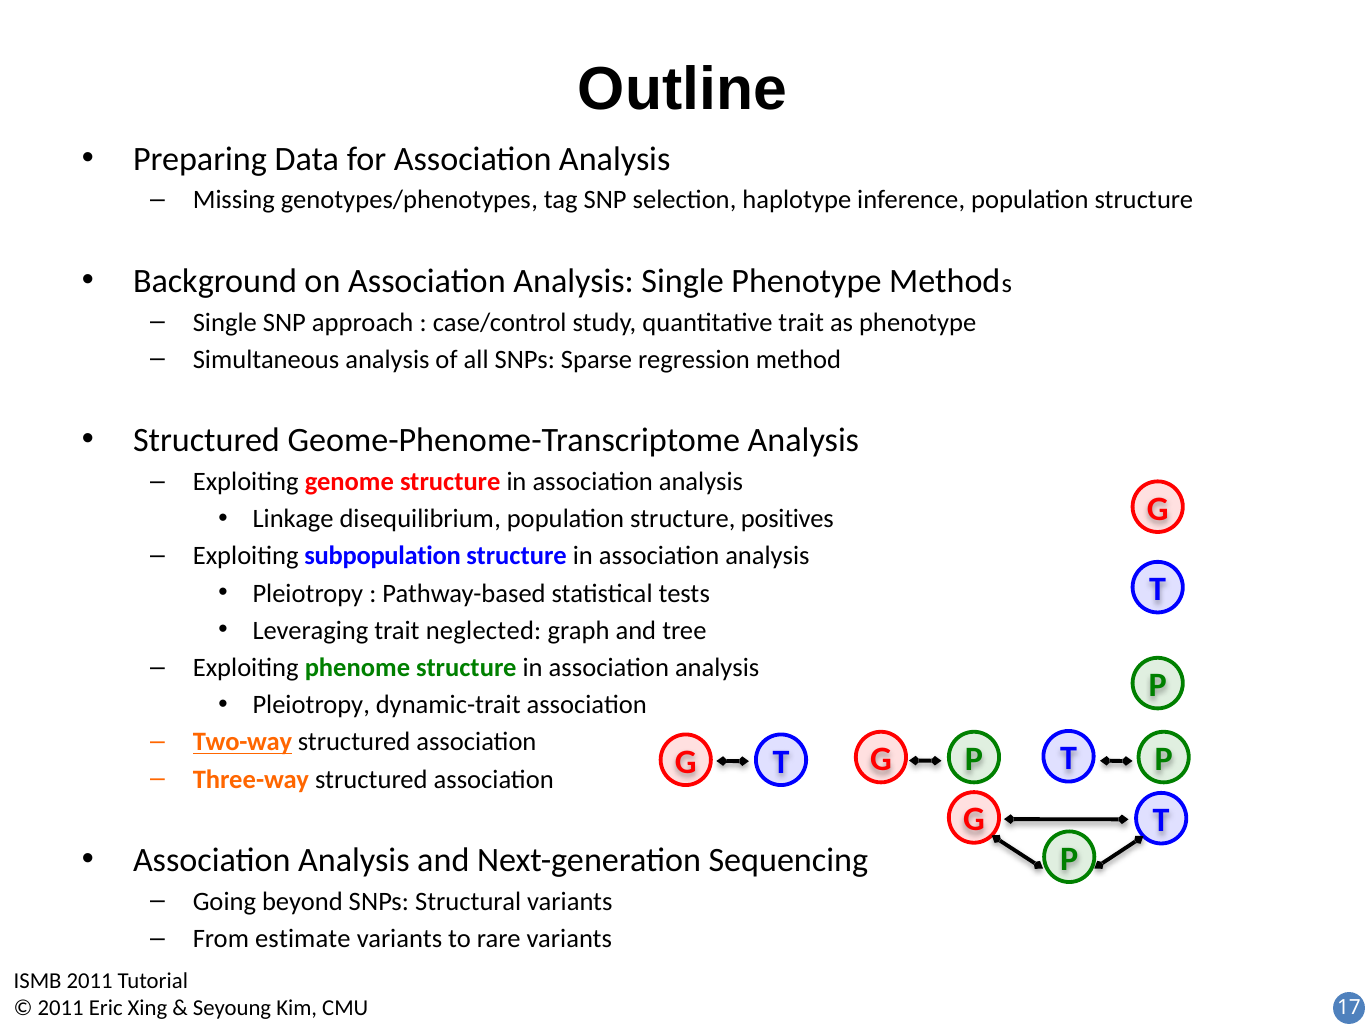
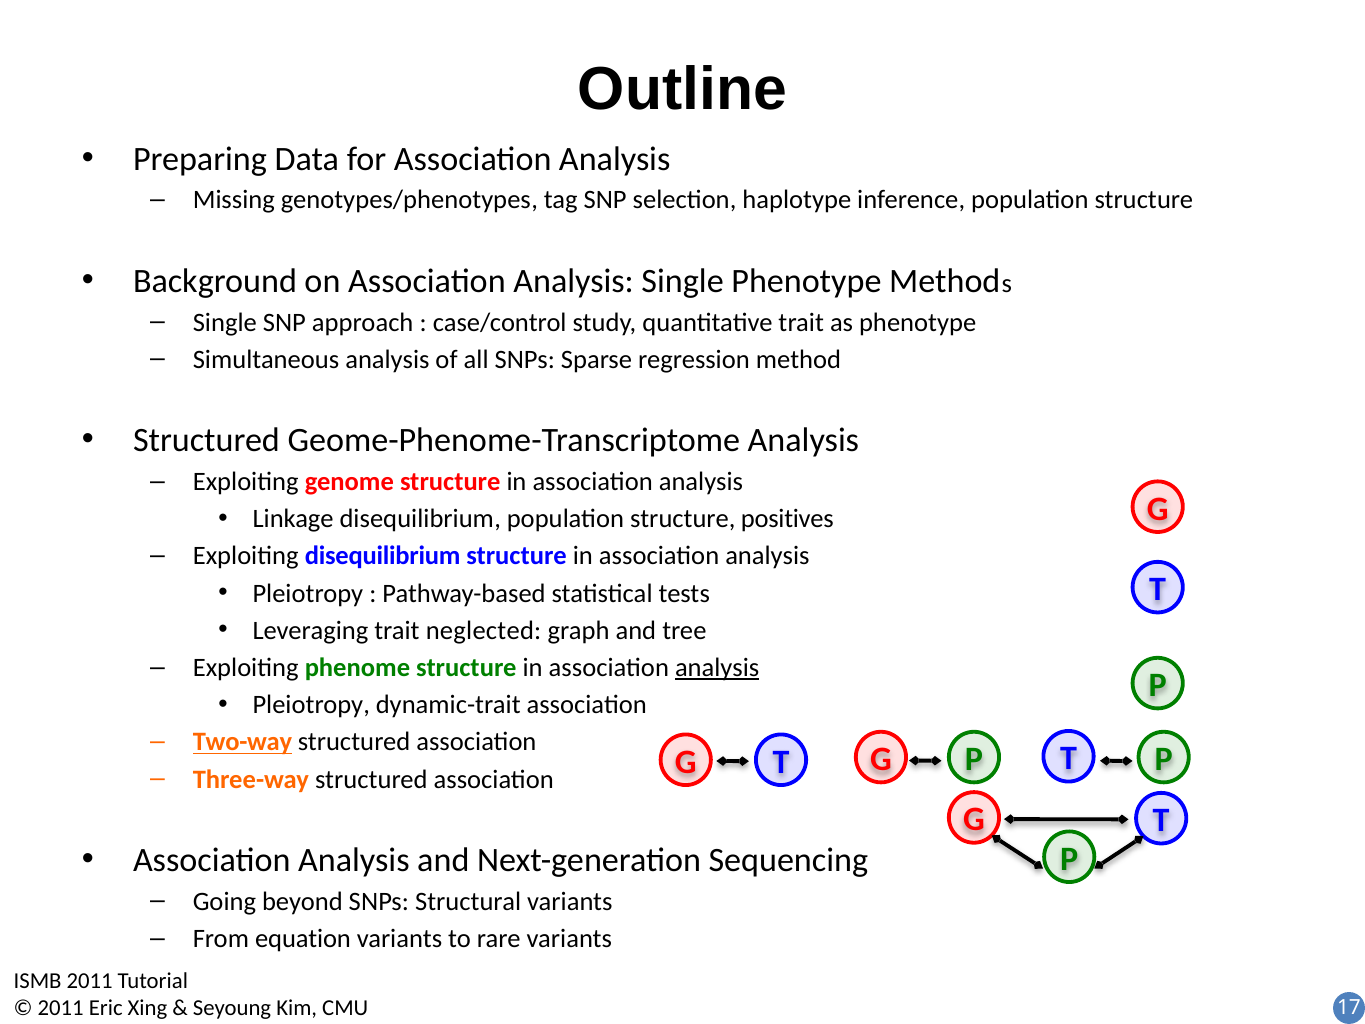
Exploiting subpopulation: subpopulation -> disequilibrium
analysis at (717, 668) underline: none -> present
estimate: estimate -> equation
